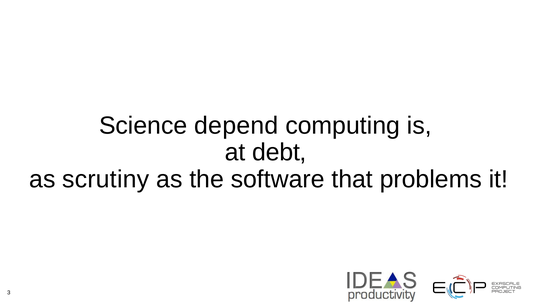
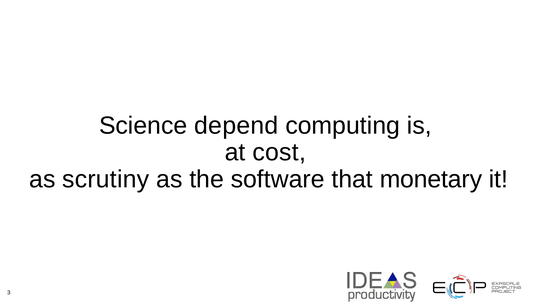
debt: debt -> cost
problems: problems -> monetary
